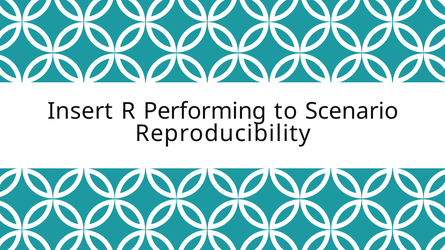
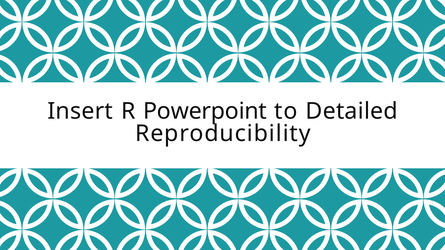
Performing: Performing -> Powerpoint
Scenario: Scenario -> Detailed
